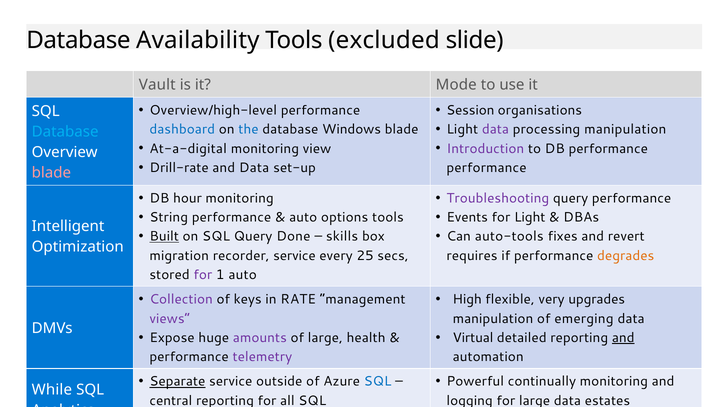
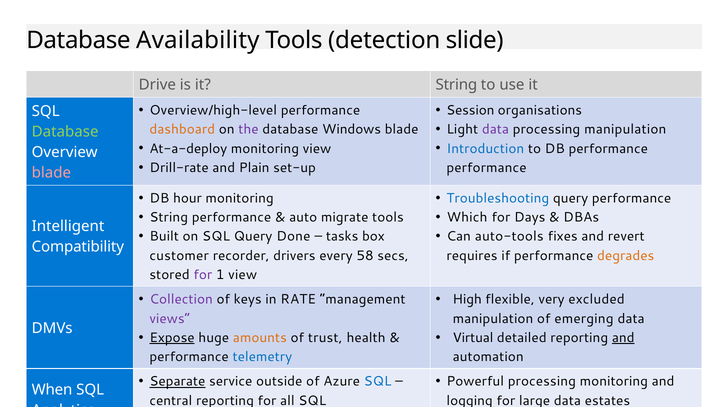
excluded: excluded -> detection
Vault: Vault -> Drive
it Mode: Mode -> String
dashboard colour: blue -> orange
the colour: blue -> purple
Database at (65, 132) colour: light blue -> light green
At-a-digital: At-a-digital -> At-a-deploy
Introduction colour: purple -> blue
and Data: Data -> Plain
Troubleshooting colour: purple -> blue
options: options -> migrate
Events: Events -> Which
for Light: Light -> Days
Built at (164, 237) underline: present -> none
skills: skills -> tasks
Optimization: Optimization -> Compatibility
migration: migration -> customer
recorder service: service -> drivers
25: 25 -> 58
1 auto: auto -> view
upgrades: upgrades -> excluded
Expose underline: none -> present
amounts colour: purple -> orange
of large: large -> trust
telemetry at (262, 357) colour: purple -> blue
Powerful continually: continually -> processing
While: While -> When
